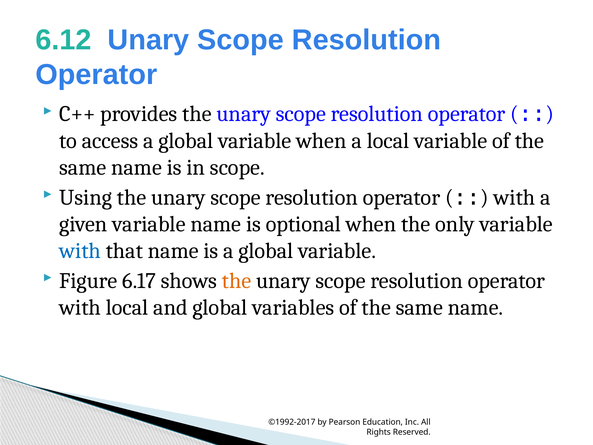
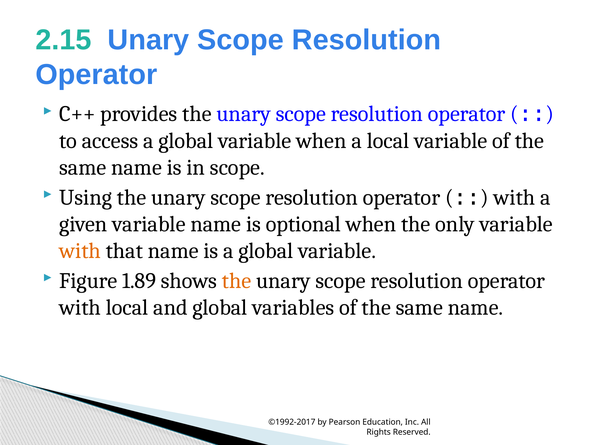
6.12: 6.12 -> 2.15
with at (80, 251) colour: blue -> orange
6.17: 6.17 -> 1.89
